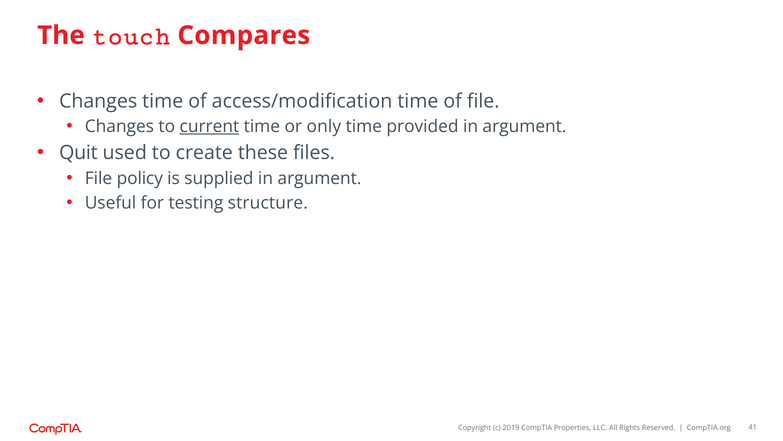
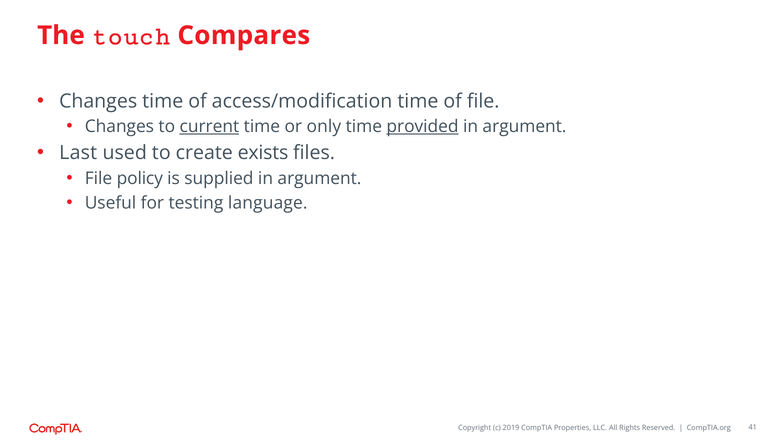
provided underline: none -> present
Quit: Quit -> Last
these: these -> exists
structure: structure -> language
